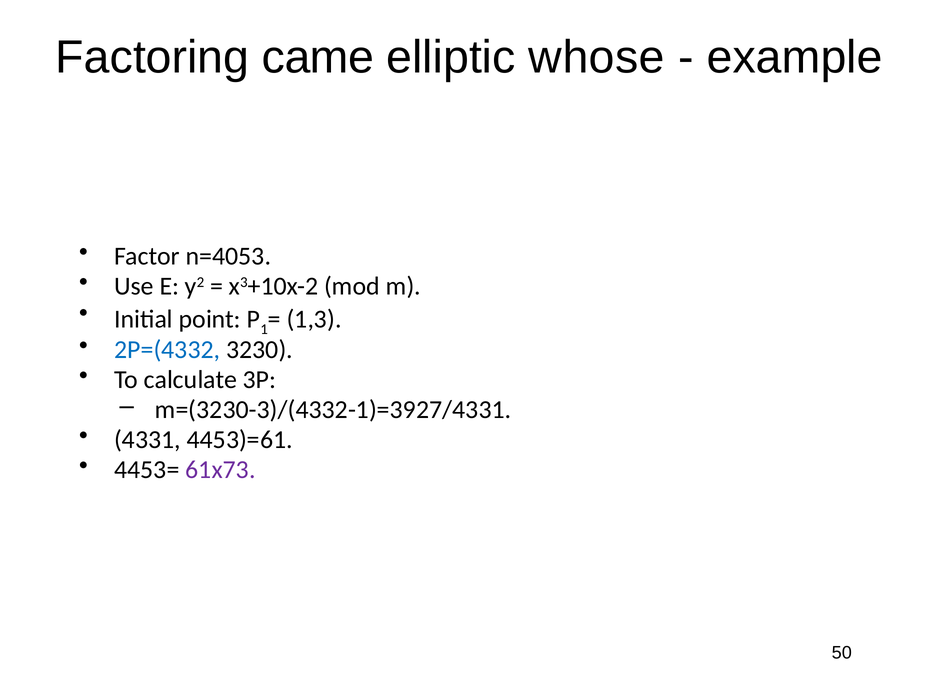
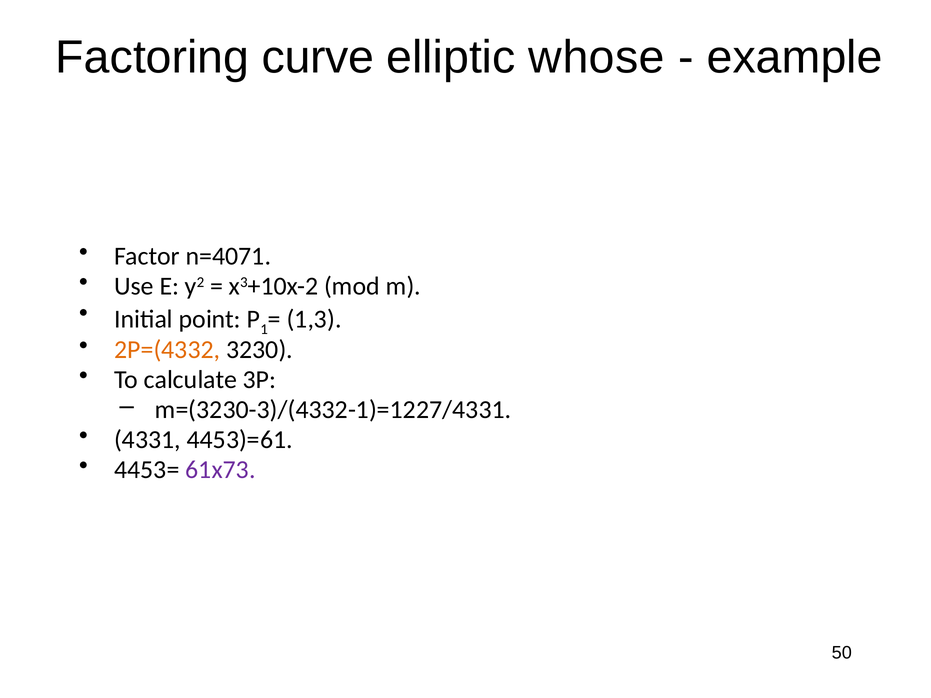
came: came -> curve
n=4053: n=4053 -> n=4071
2P=(4332 colour: blue -> orange
m=(3230-3)/(4332-1)=3927/4331: m=(3230-3)/(4332-1)=3927/4331 -> m=(3230-3)/(4332-1)=1227/4331
